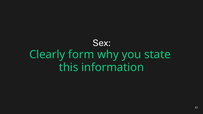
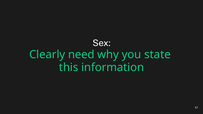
form: form -> need
